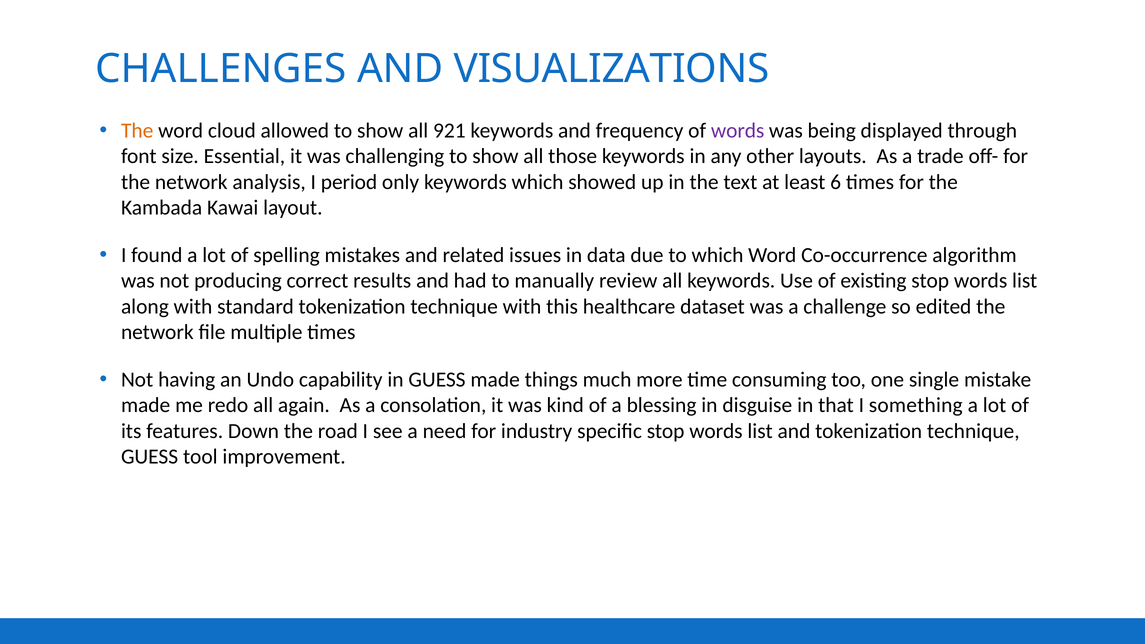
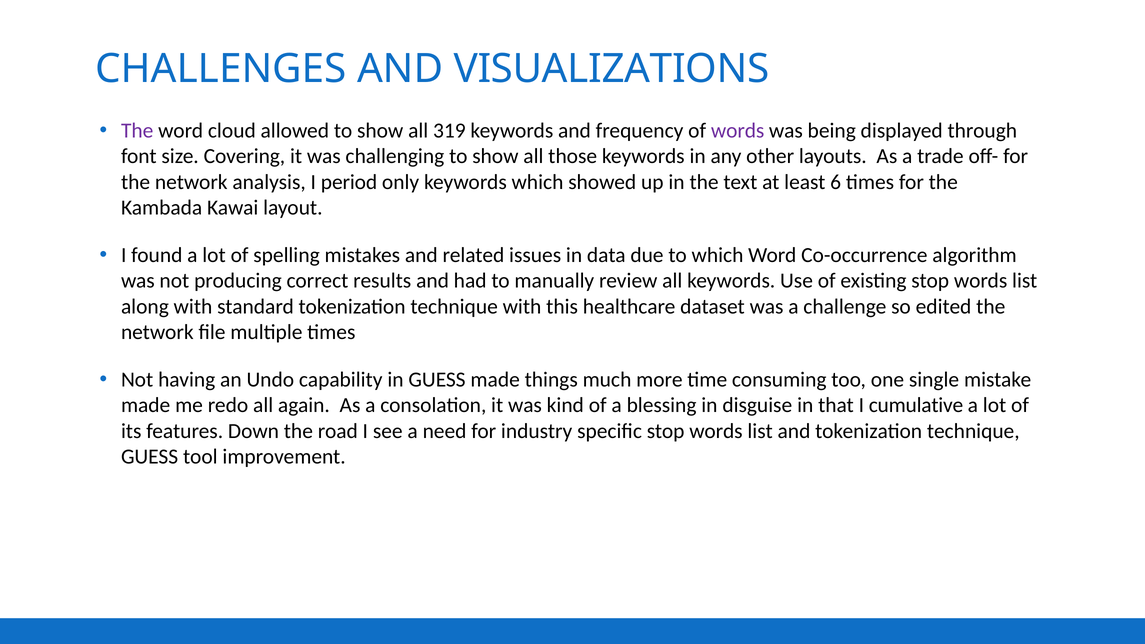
The at (137, 131) colour: orange -> purple
921: 921 -> 319
Essential: Essential -> Covering
something: something -> cumulative
